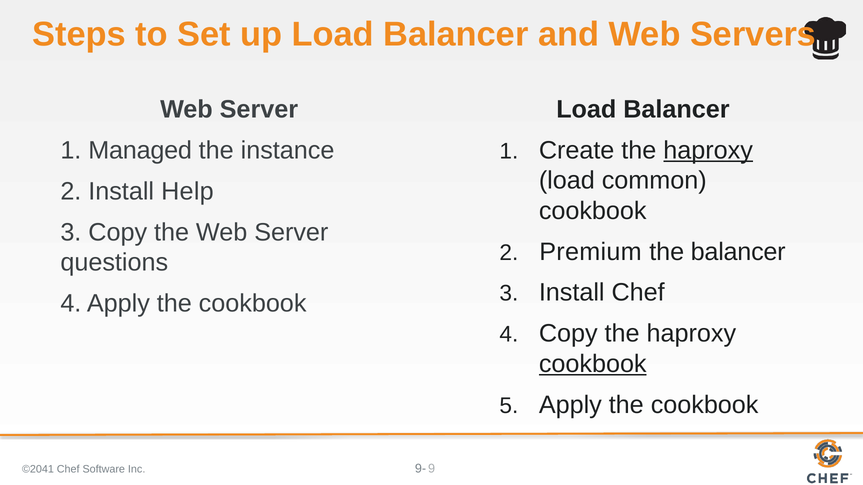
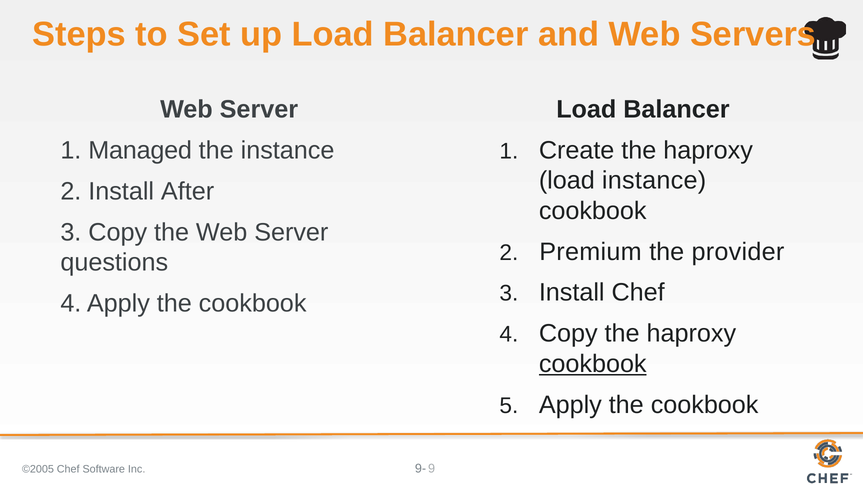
haproxy at (708, 150) underline: present -> none
load common: common -> instance
Help: Help -> After
the balancer: balancer -> provider
©2041: ©2041 -> ©2005
